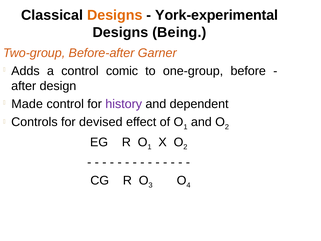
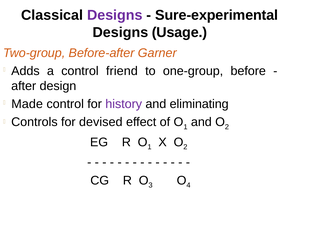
Designs at (115, 15) colour: orange -> purple
York-experimental: York-experimental -> Sure-experimental
Being: Being -> Usage
comic: comic -> friend
dependent: dependent -> eliminating
